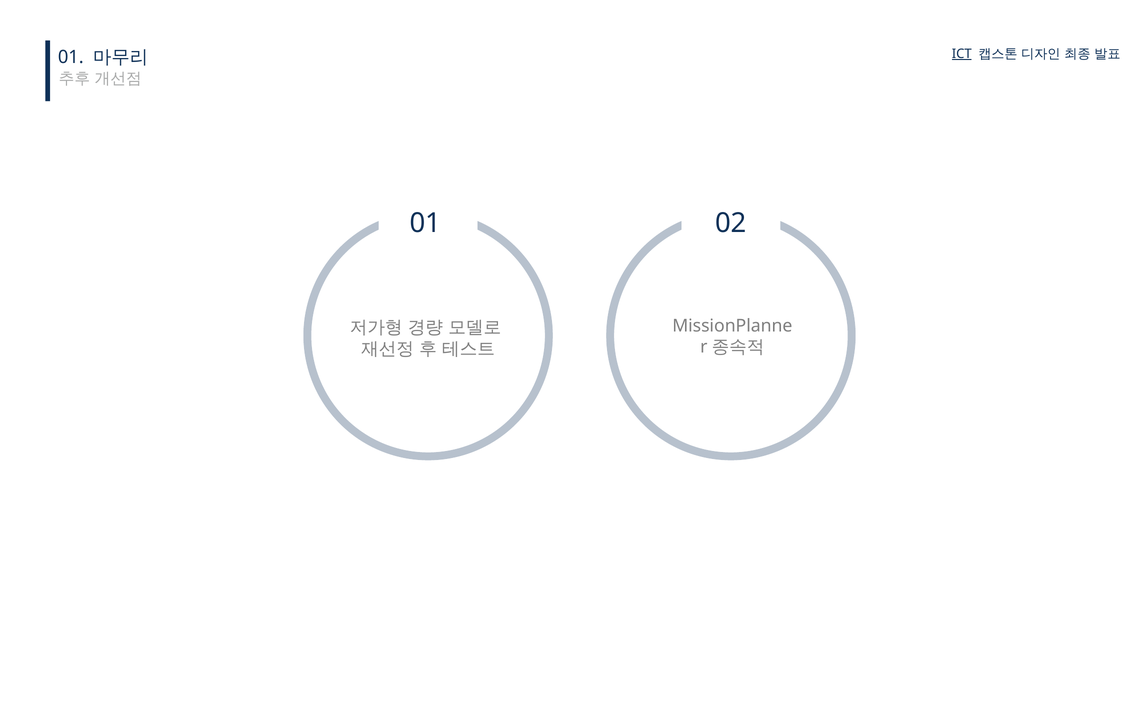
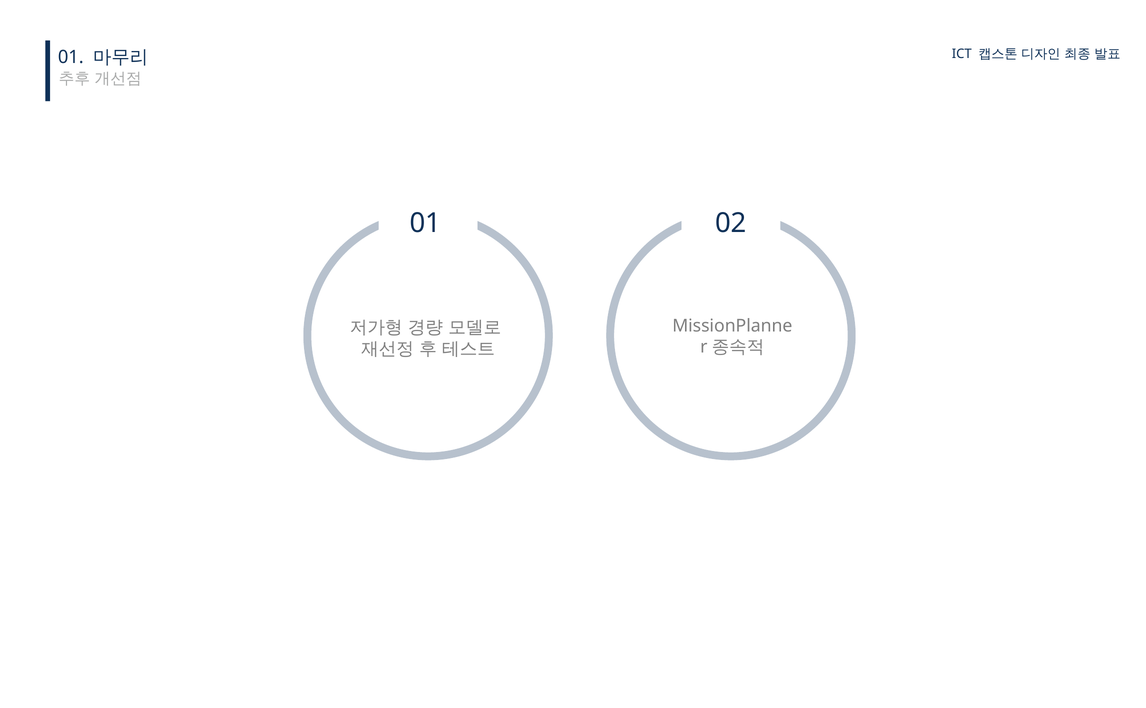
ICT underline: present -> none
